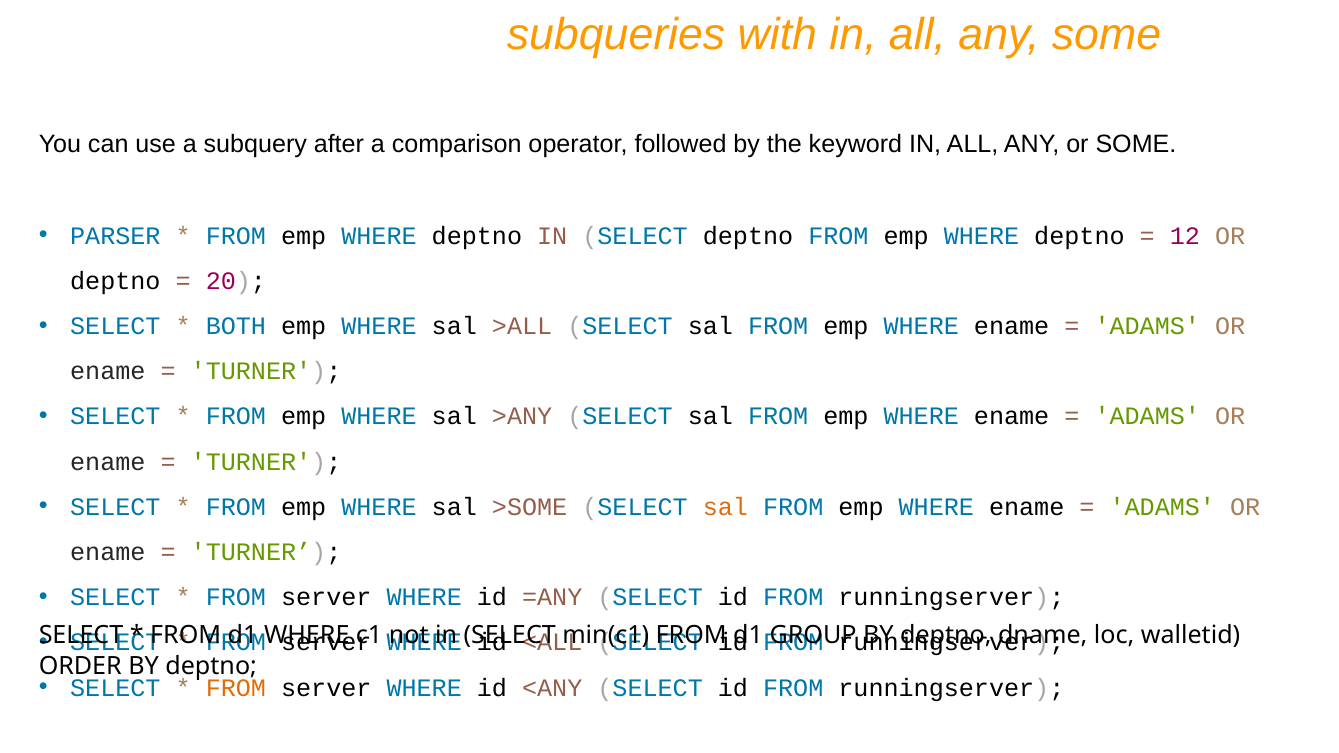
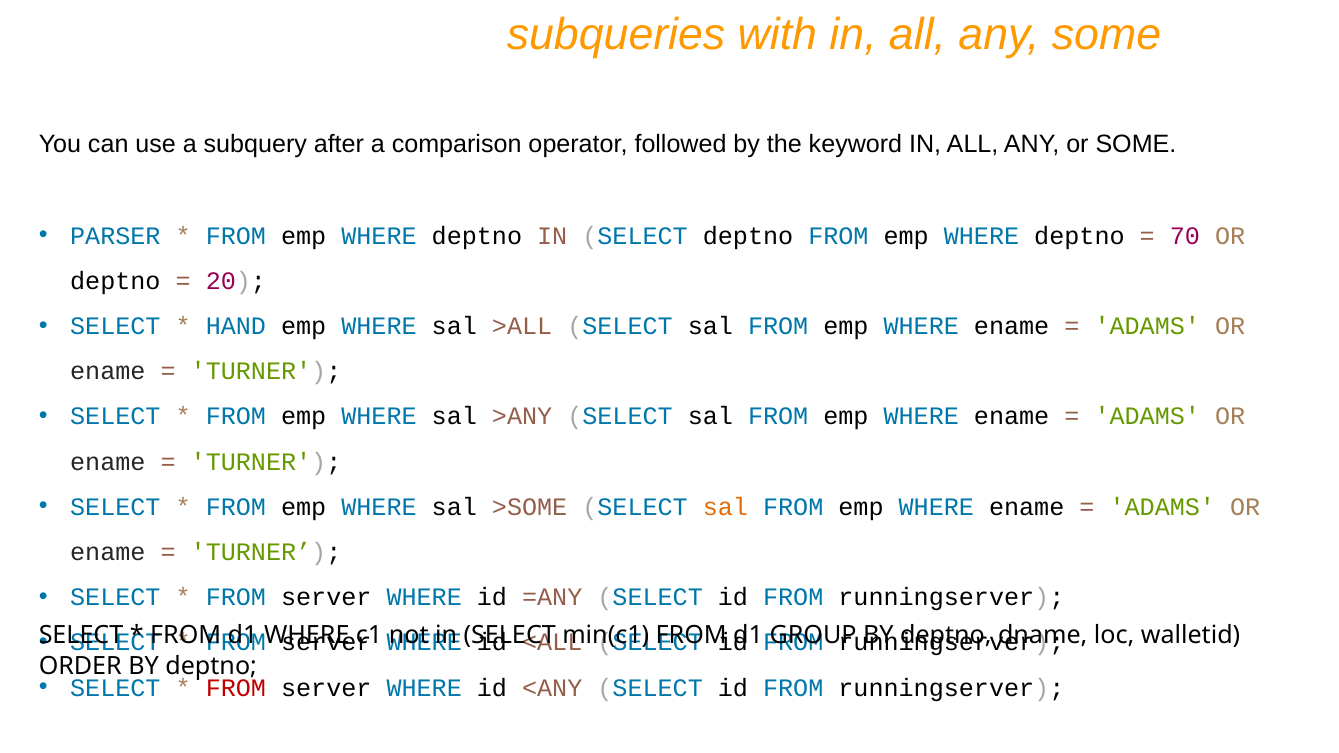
12: 12 -> 70
BOTH: BOTH -> HAND
FROM at (236, 688) colour: orange -> red
